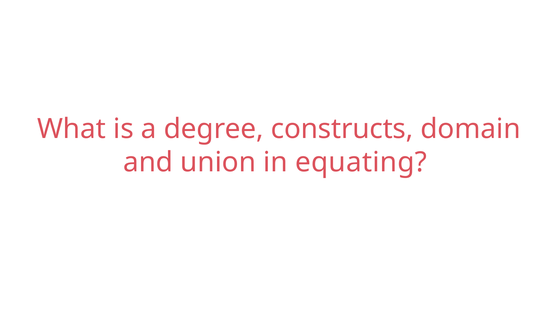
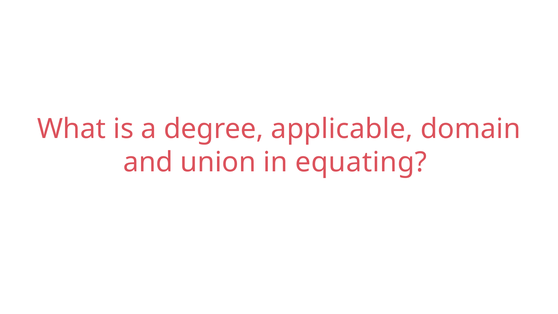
constructs: constructs -> applicable
